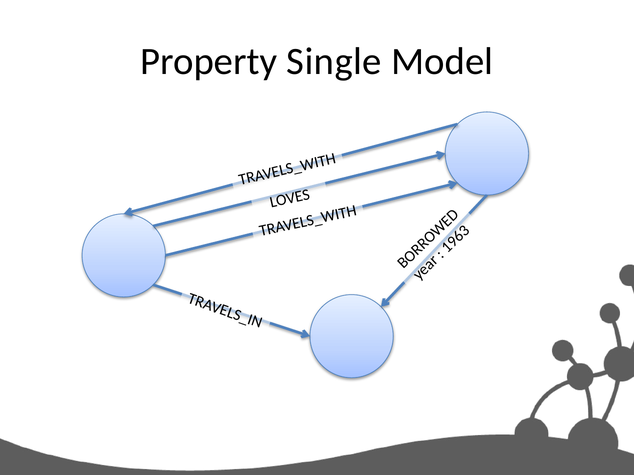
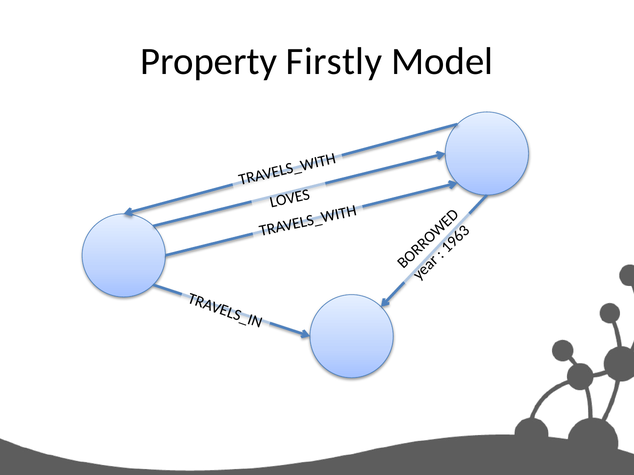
Single: Single -> Firstly
